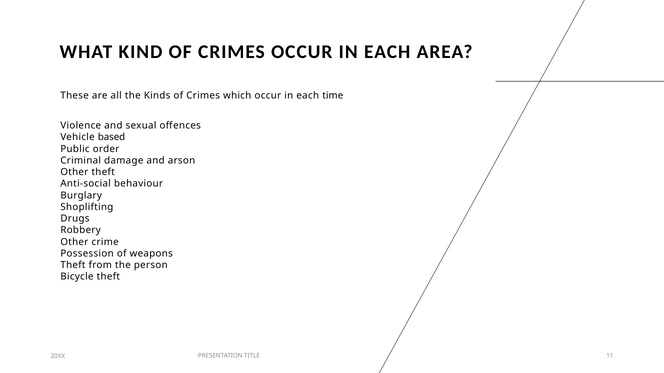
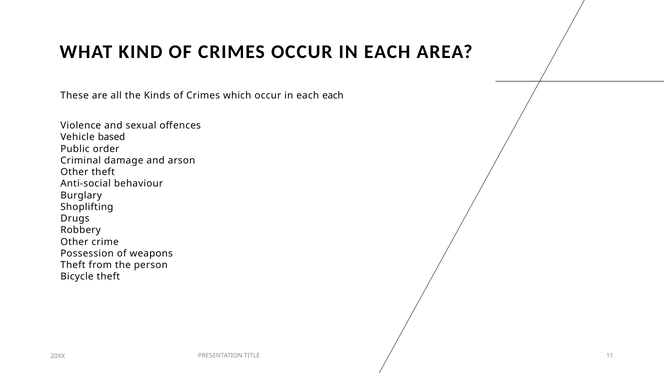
each time: time -> each
